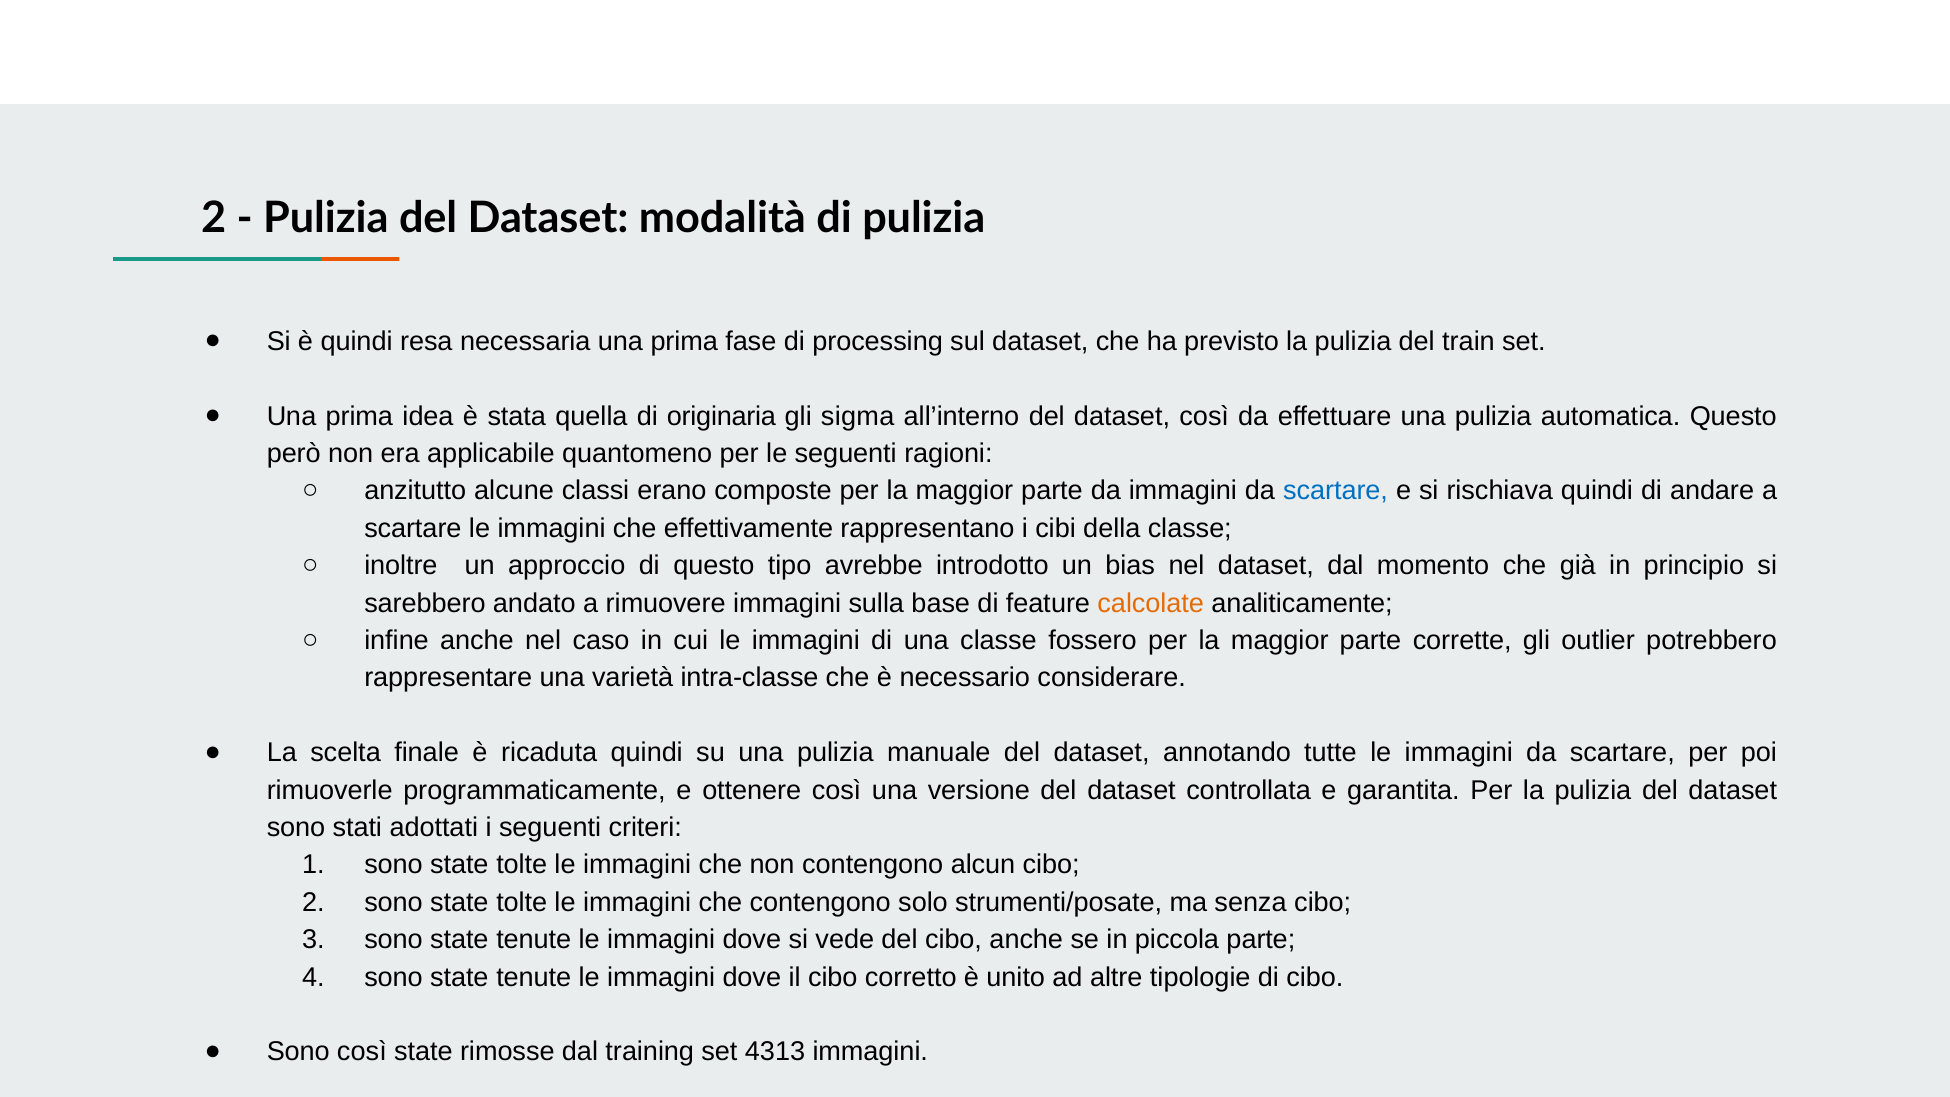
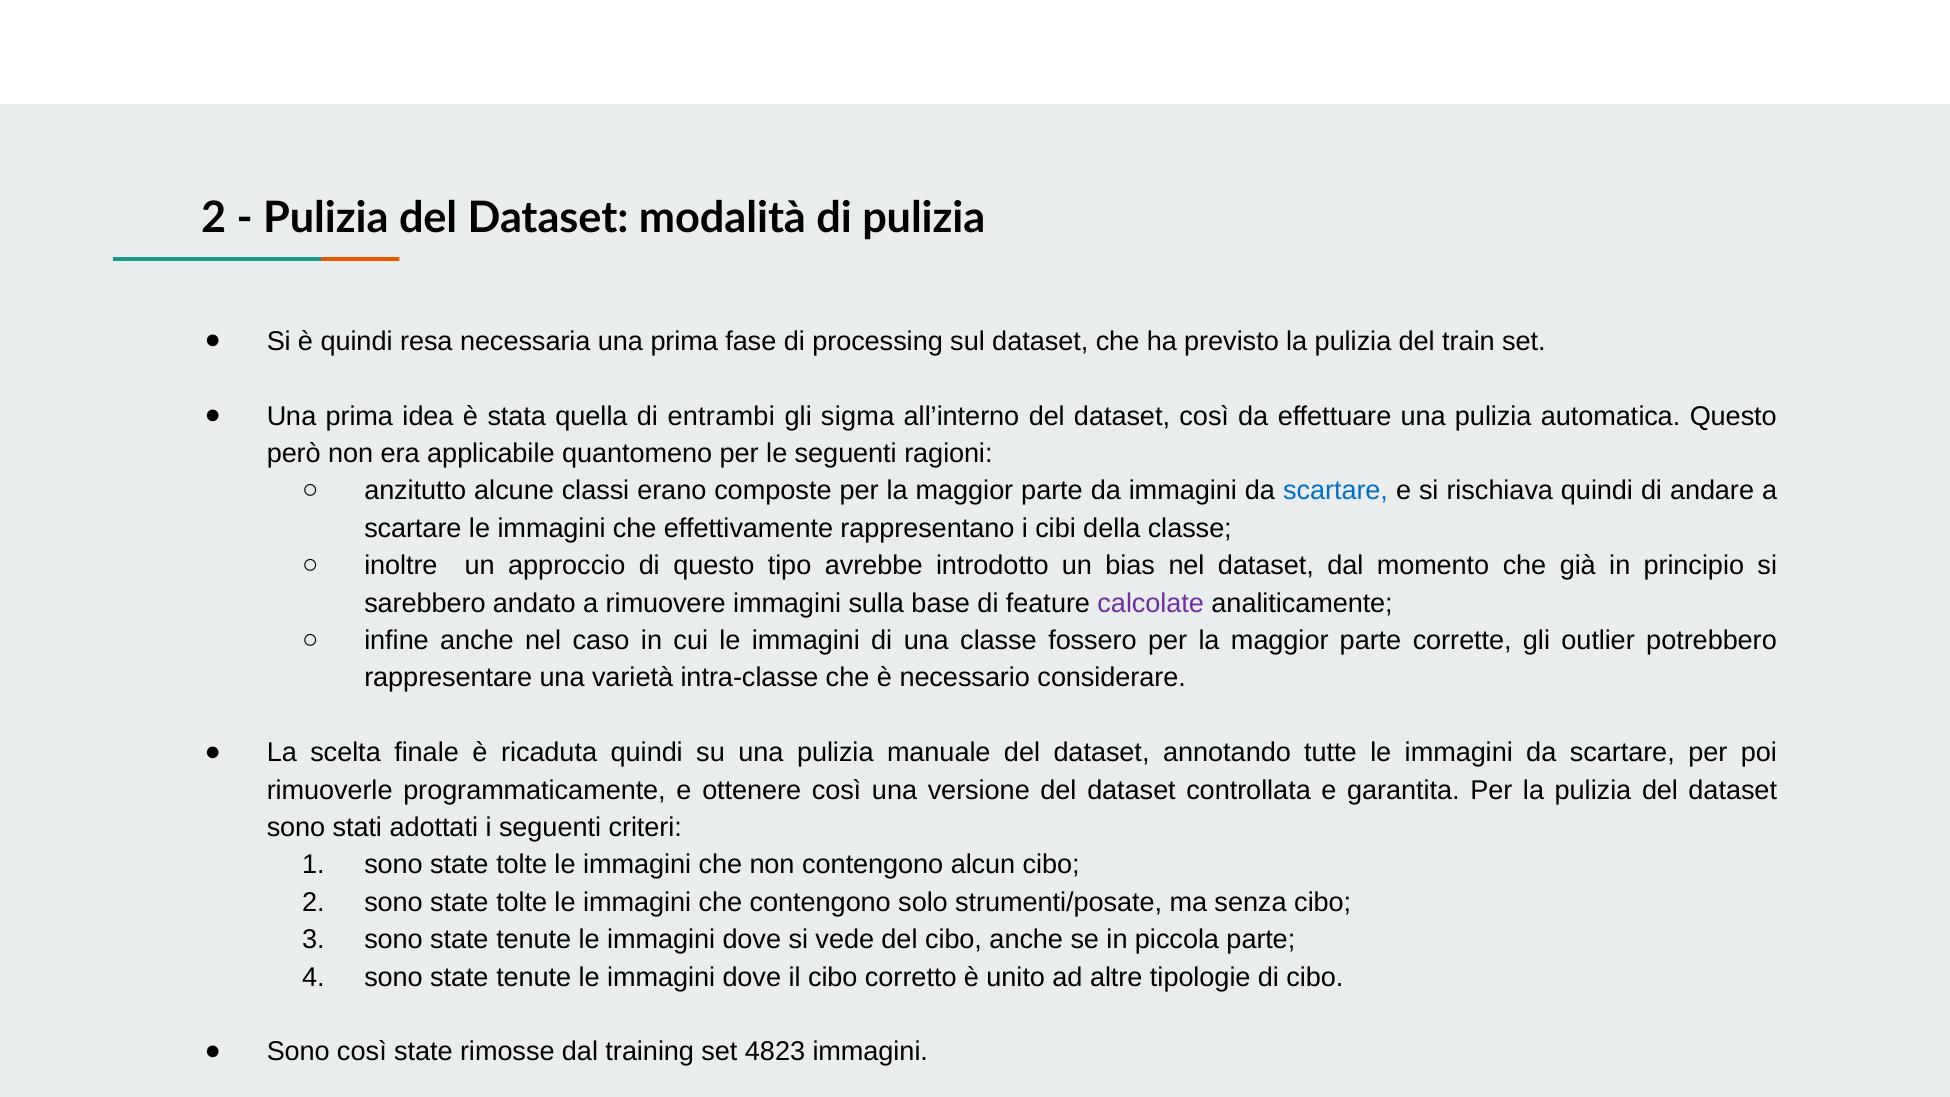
originaria: originaria -> entrambi
calcolate colour: orange -> purple
4313: 4313 -> 4823
